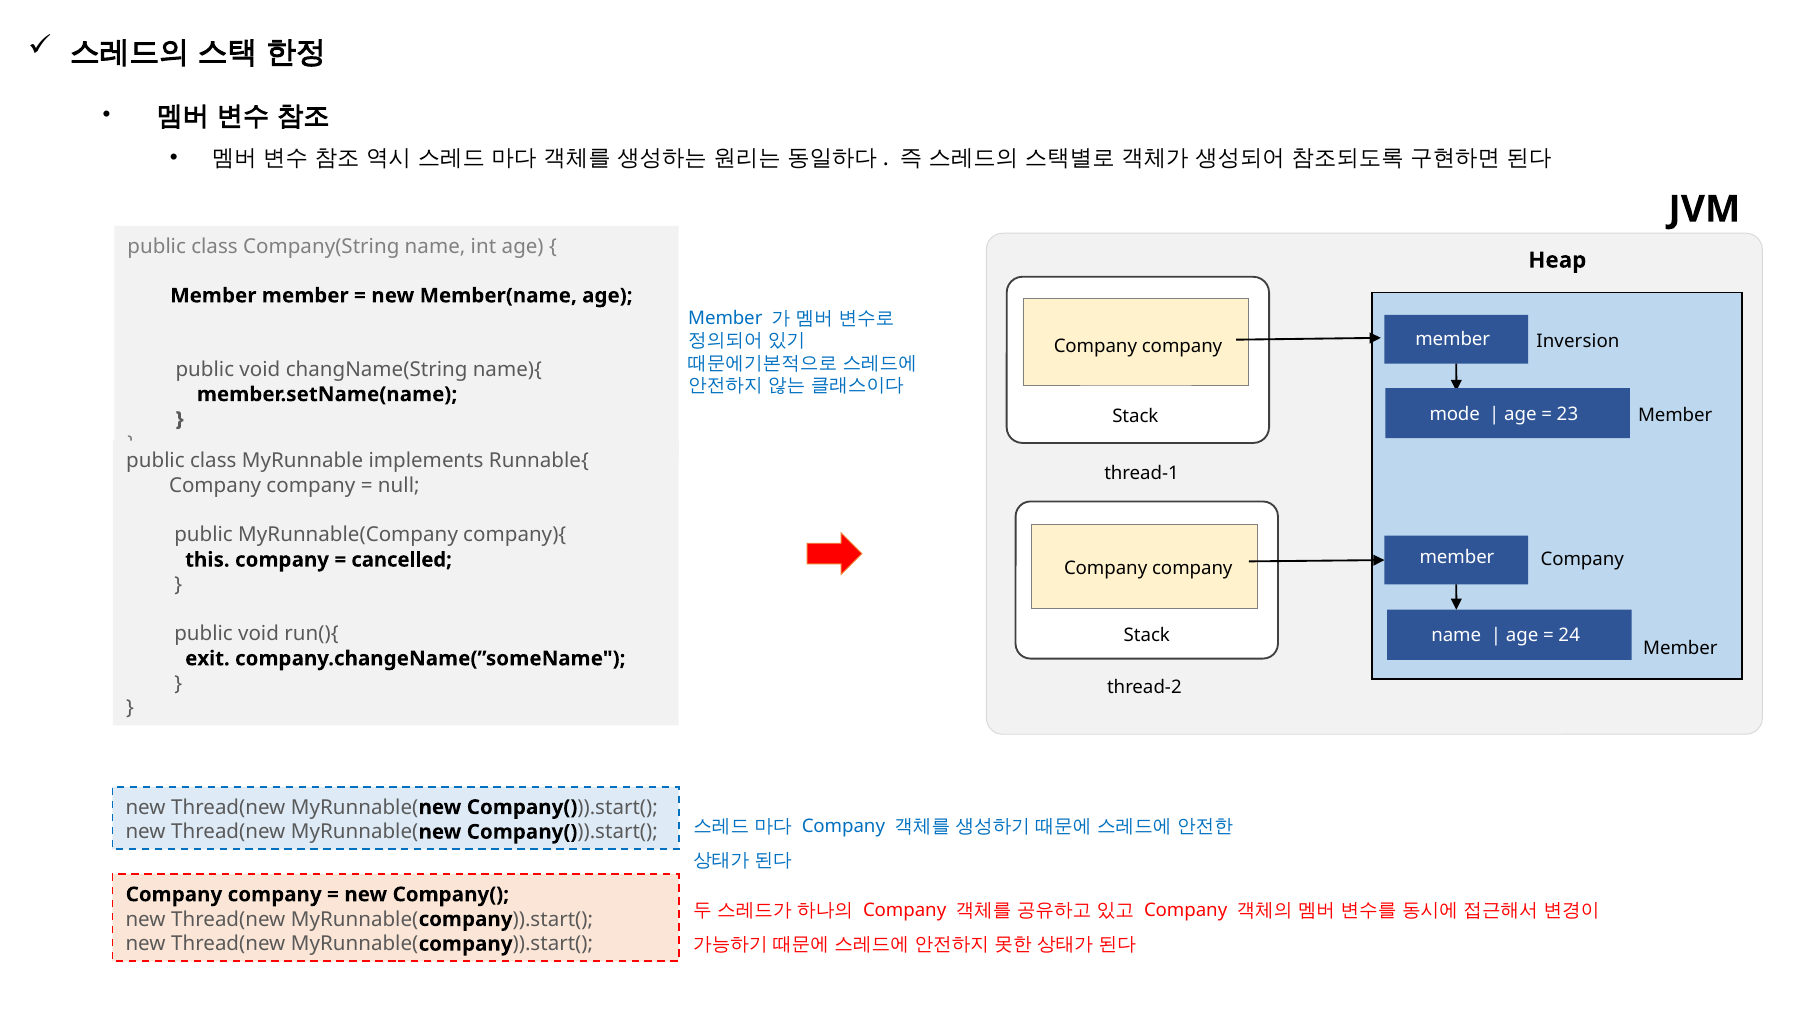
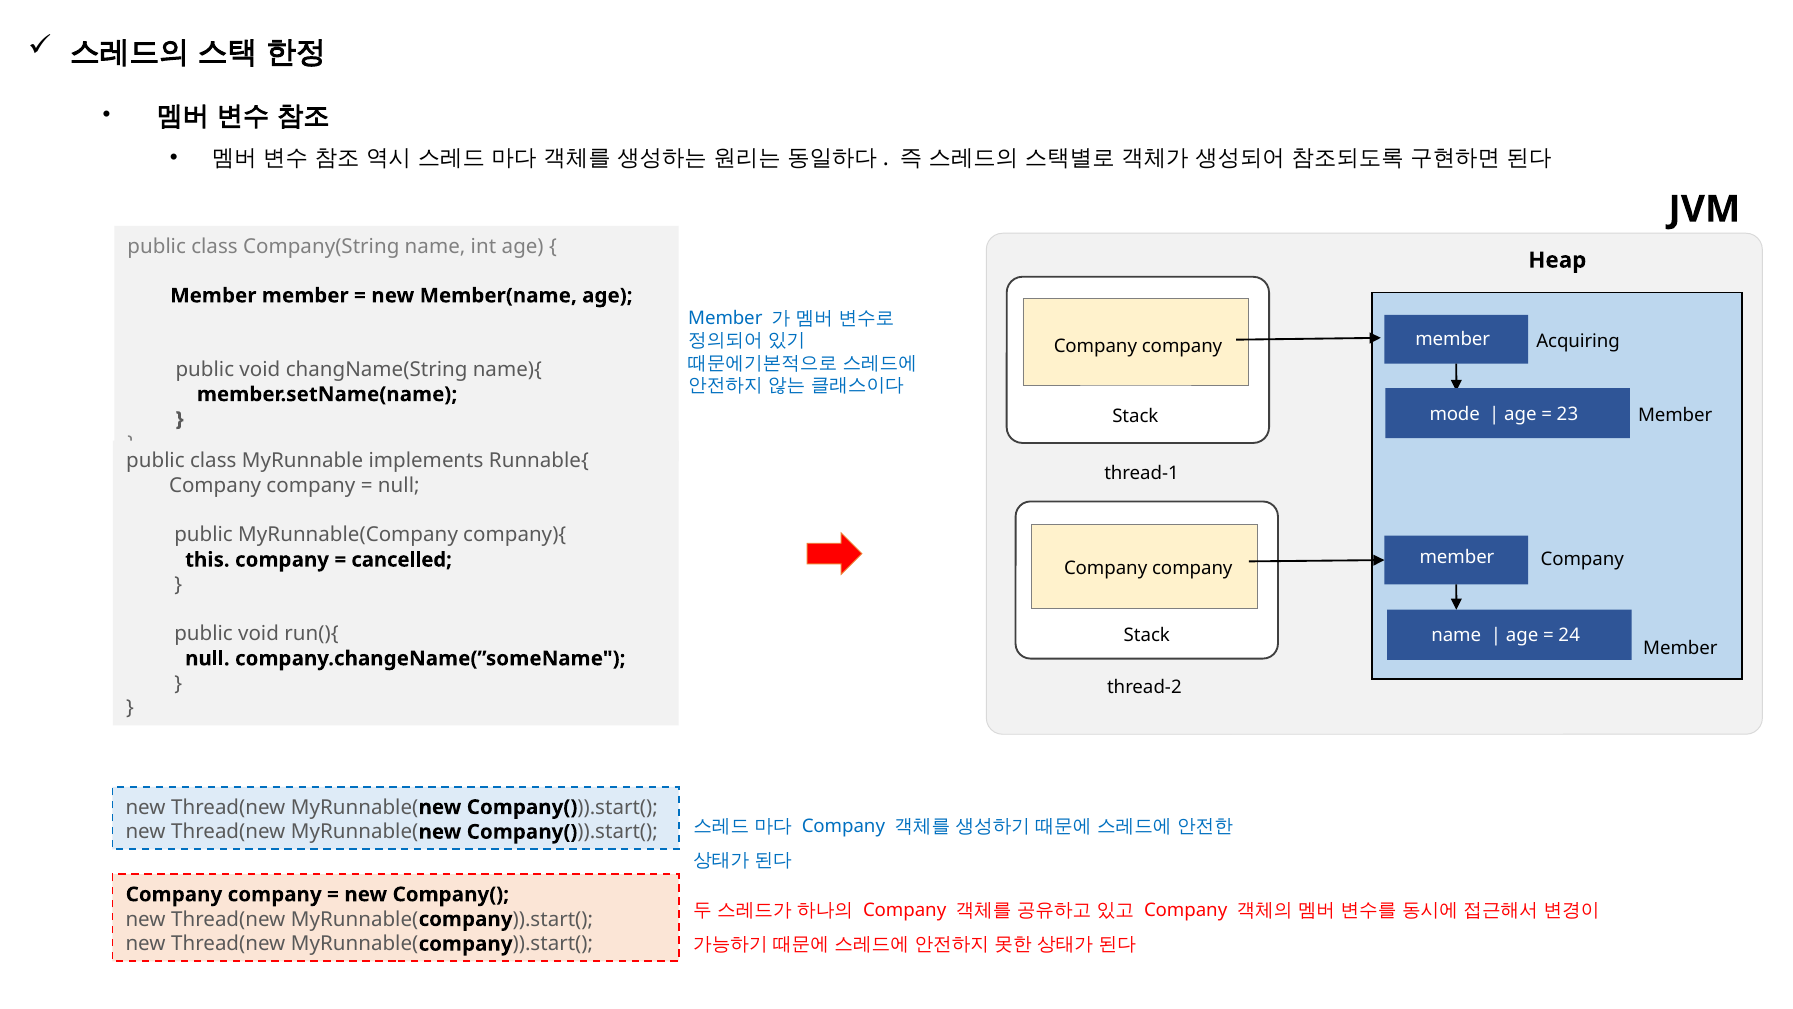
Inversion: Inversion -> Acquiring
exit at (207, 658): exit -> null
